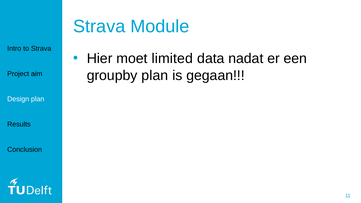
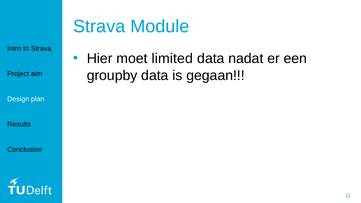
groupby plan: plan -> data
